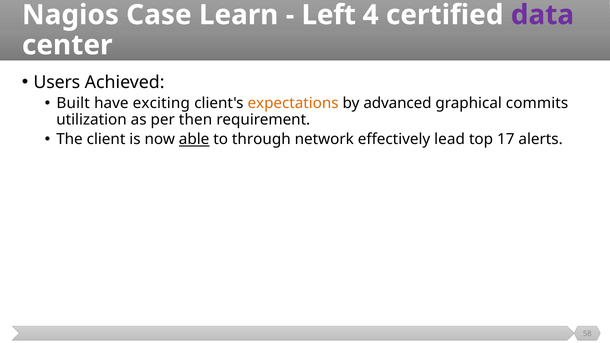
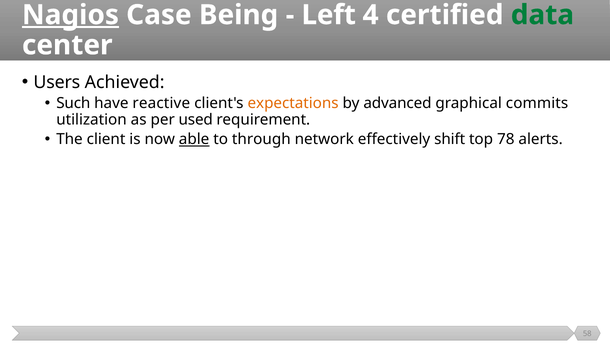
Nagios underline: none -> present
Learn: Learn -> Being
data colour: purple -> green
Built: Built -> Such
exciting: exciting -> reactive
then: then -> used
lead: lead -> shift
17: 17 -> 78
